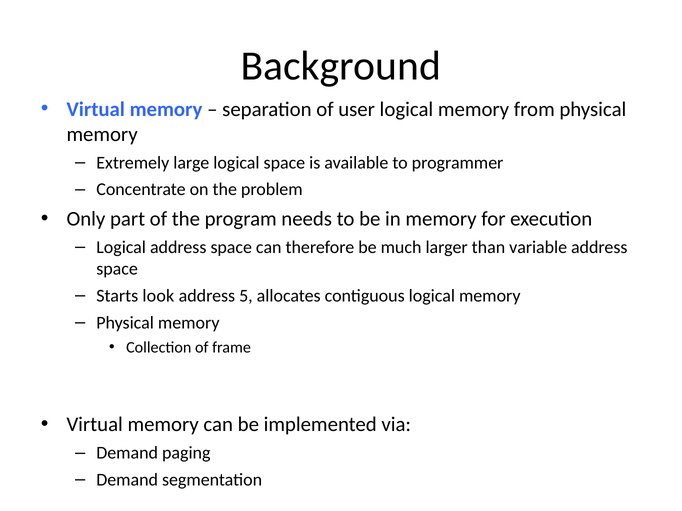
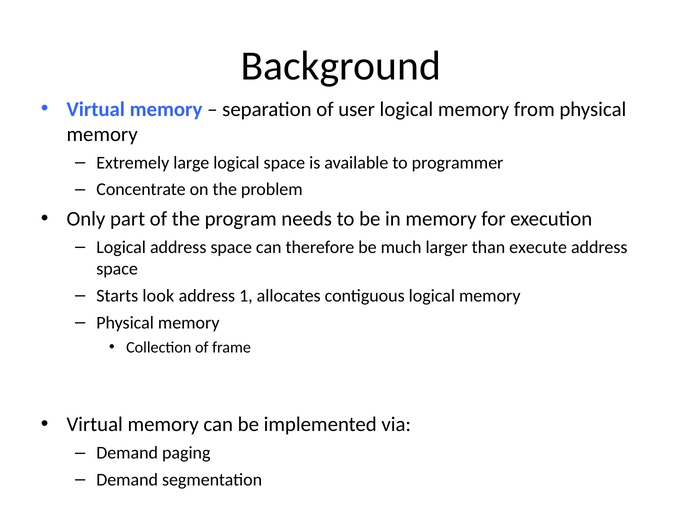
variable: variable -> execute
5: 5 -> 1
